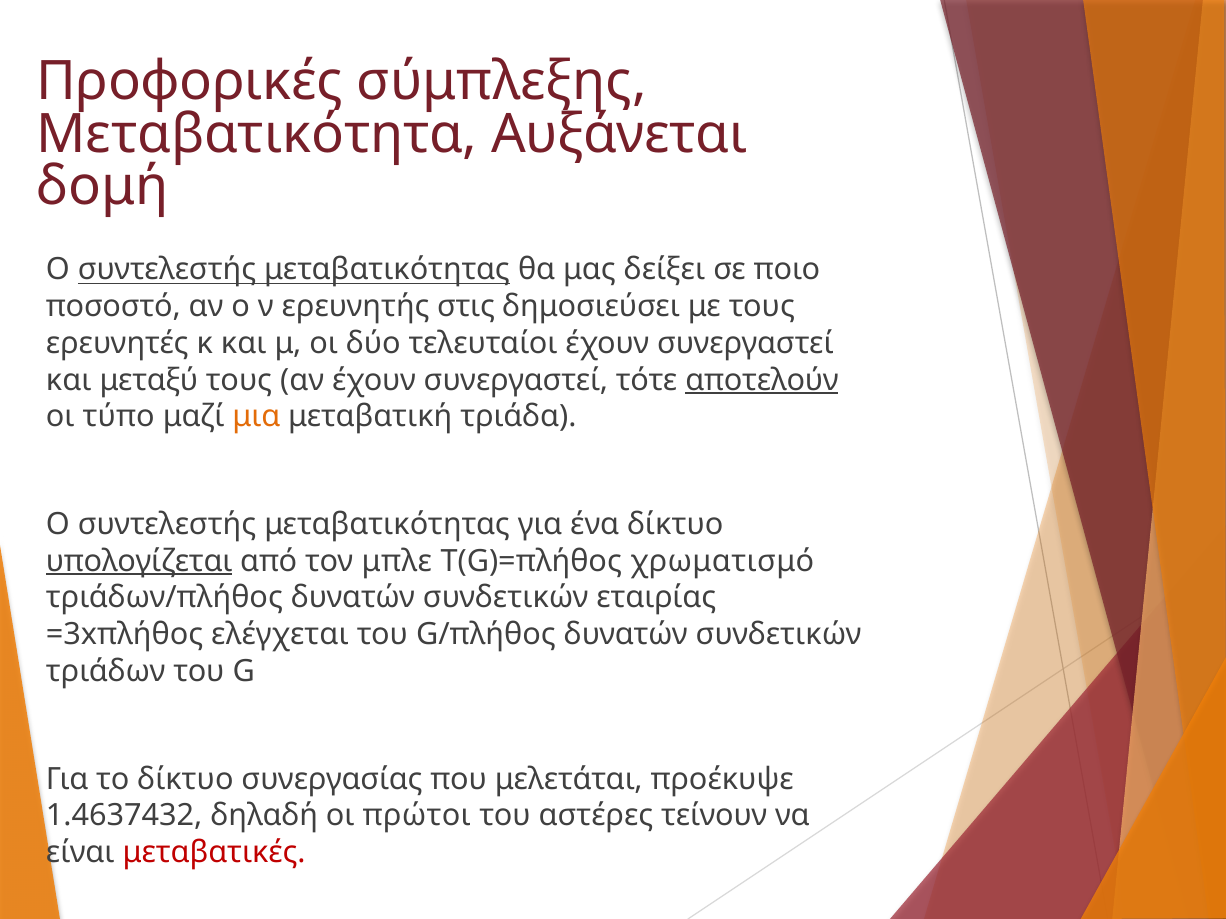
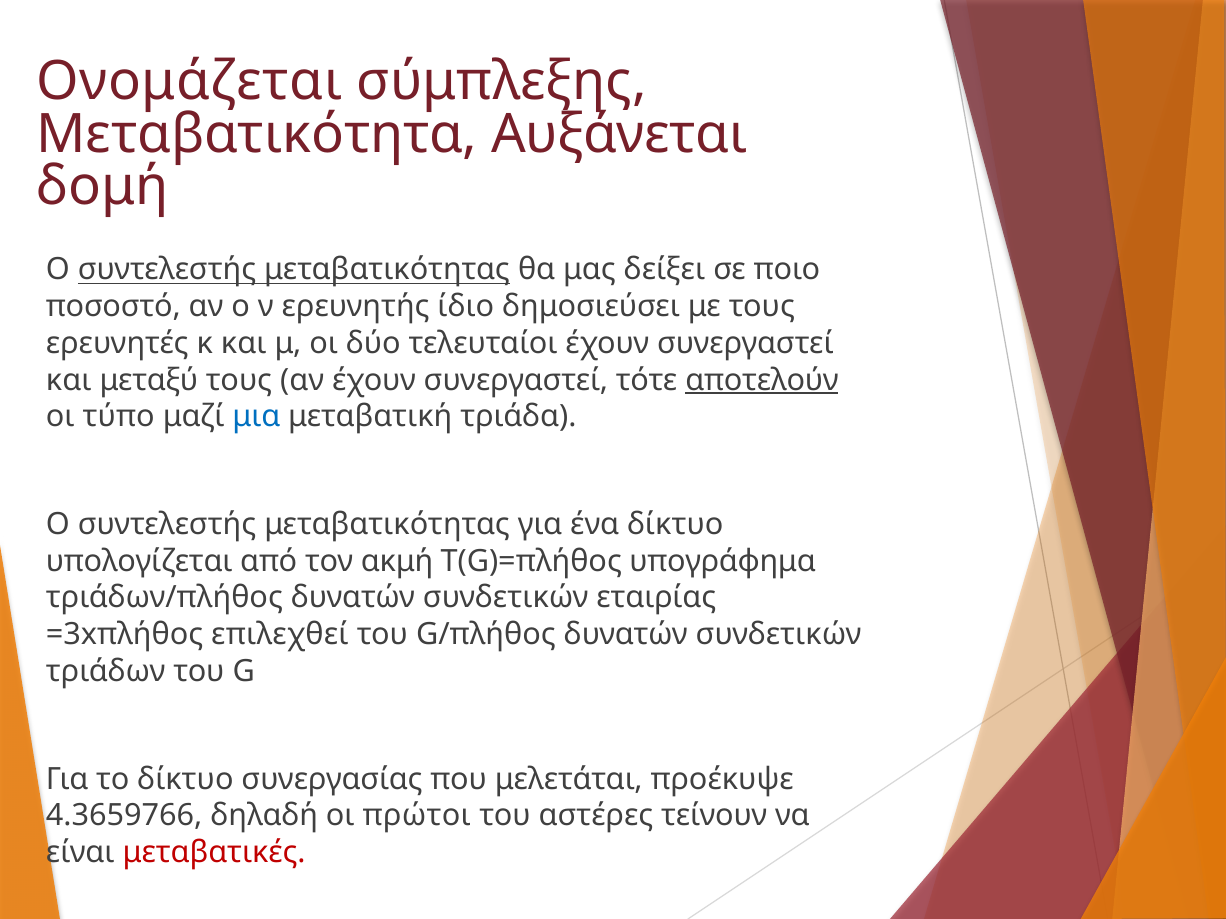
Προφορικές: Προφορικές -> Ονομάζεται
στις: στις -> ίδιο
μια colour: orange -> blue
υπολογίζεται underline: present -> none
μπλε: μπλε -> ακμή
χρωματισμό: χρωματισμό -> υπογράφημα
ελέγχεται: ελέγχεται -> επιλεχθεί
1.4637432: 1.4637432 -> 4.3659766
